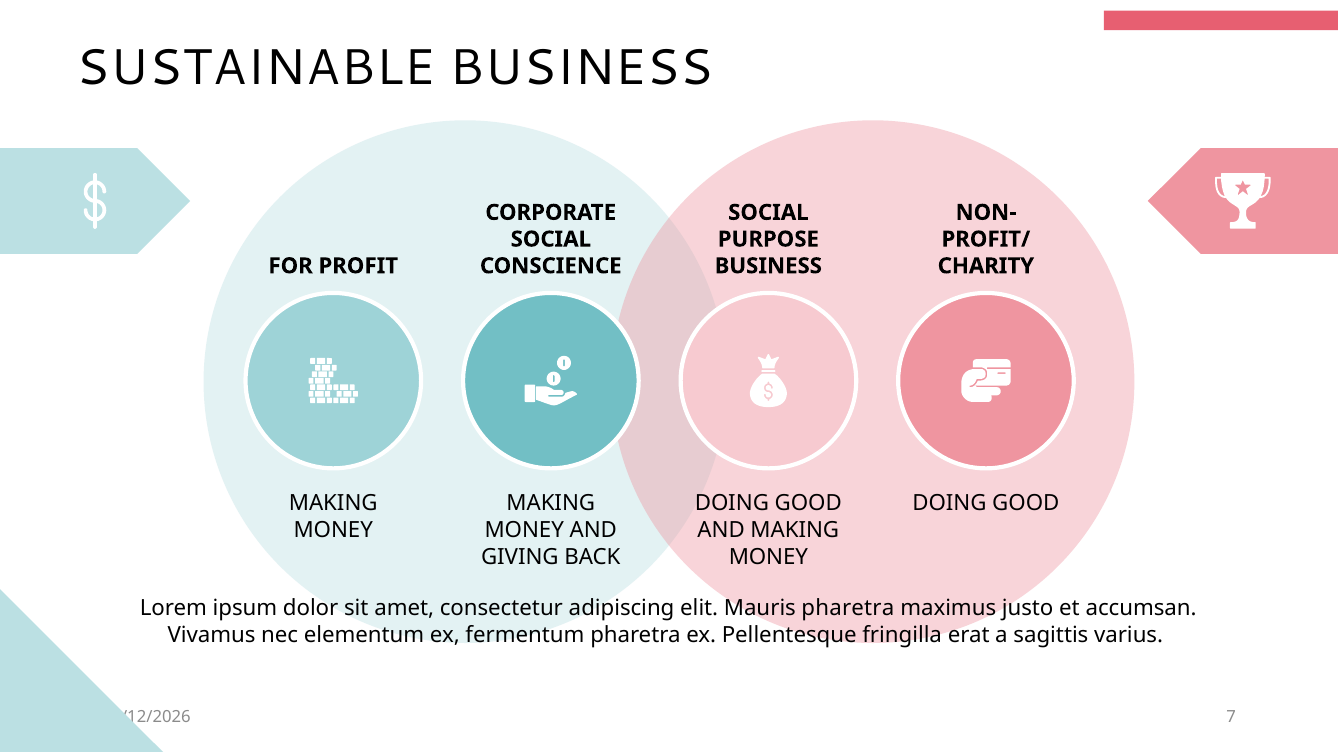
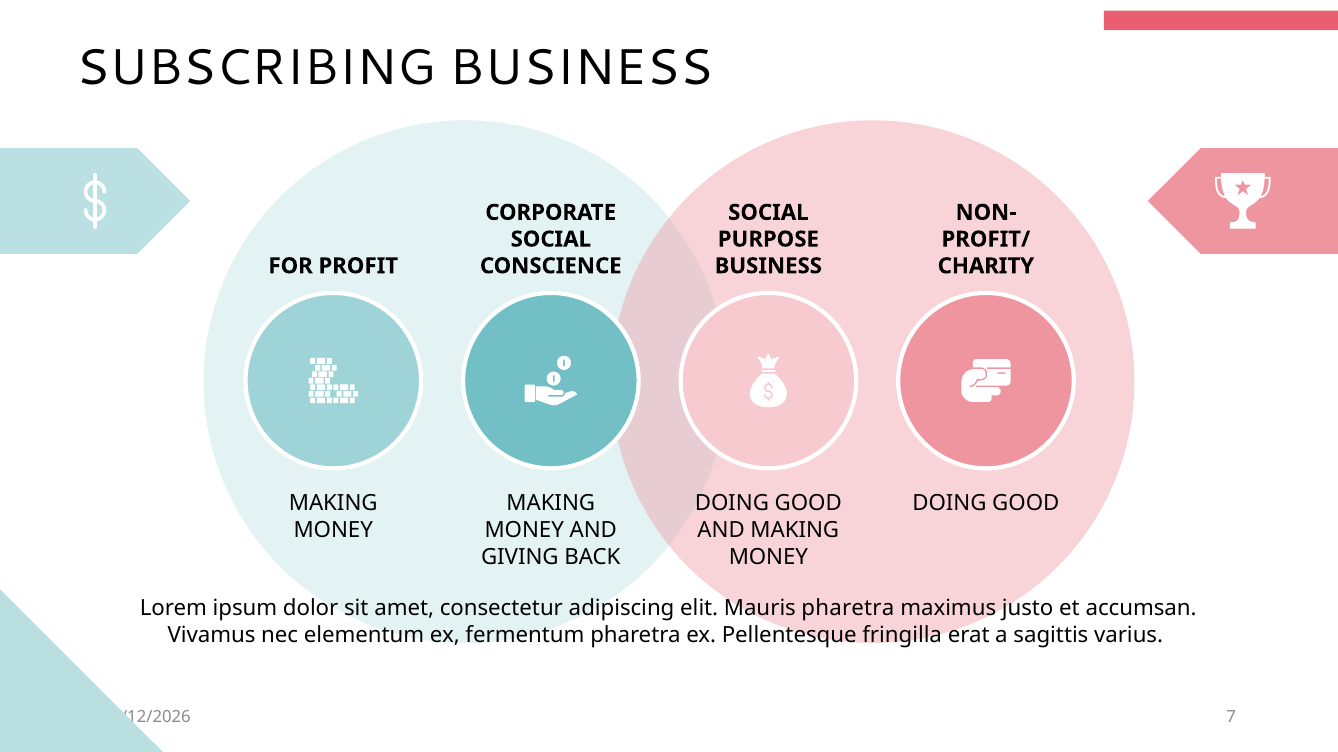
SUSTAINABLE: SUSTAINABLE -> SUBSCRIBING
